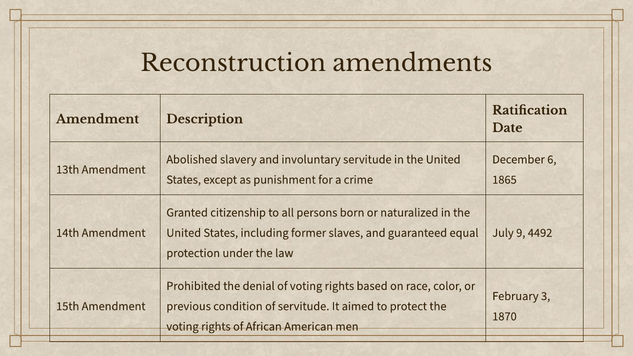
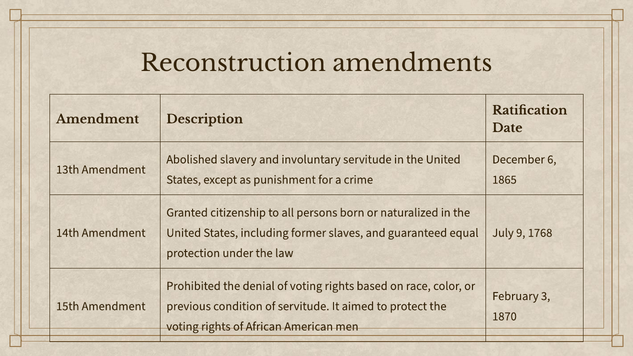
4492: 4492 -> 1768
